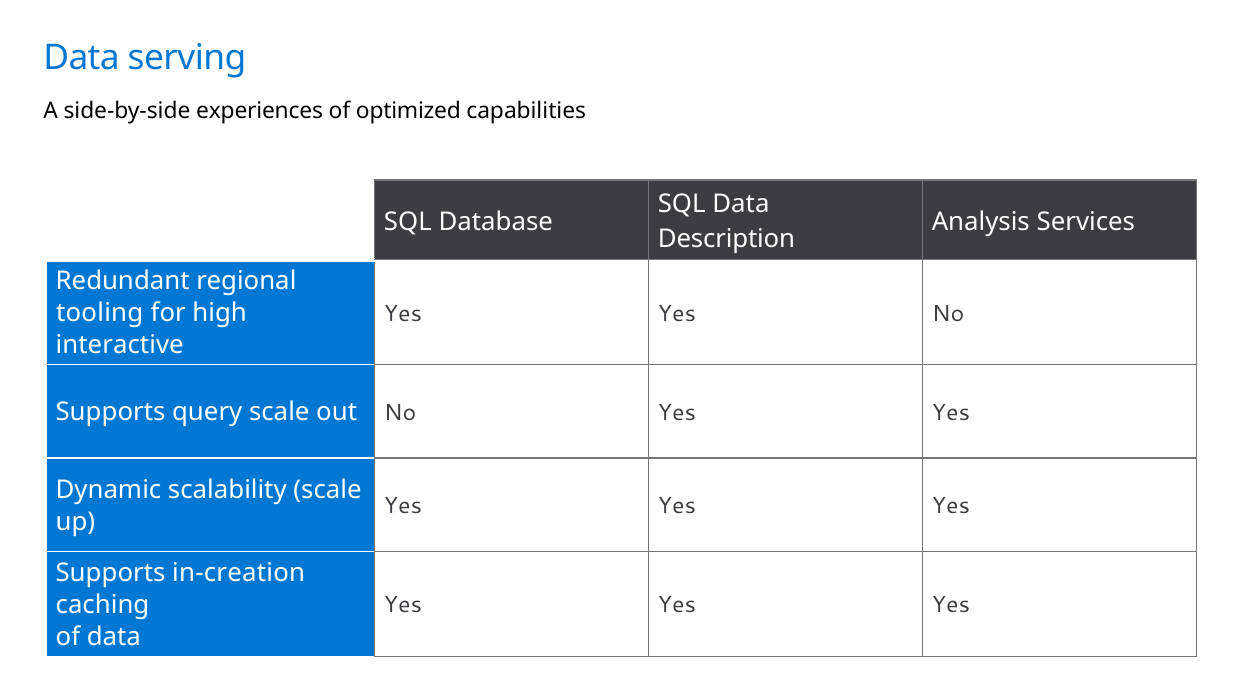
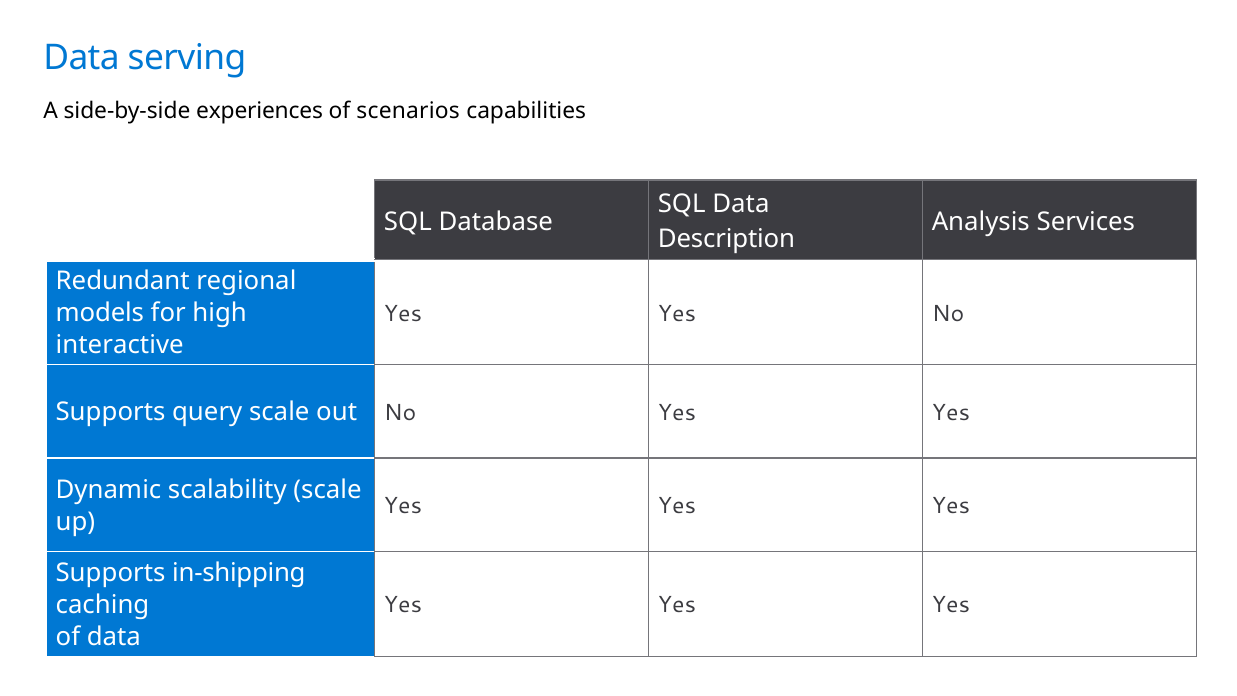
optimized: optimized -> scenarios
tooling: tooling -> models
in-creation: in-creation -> in-shipping
